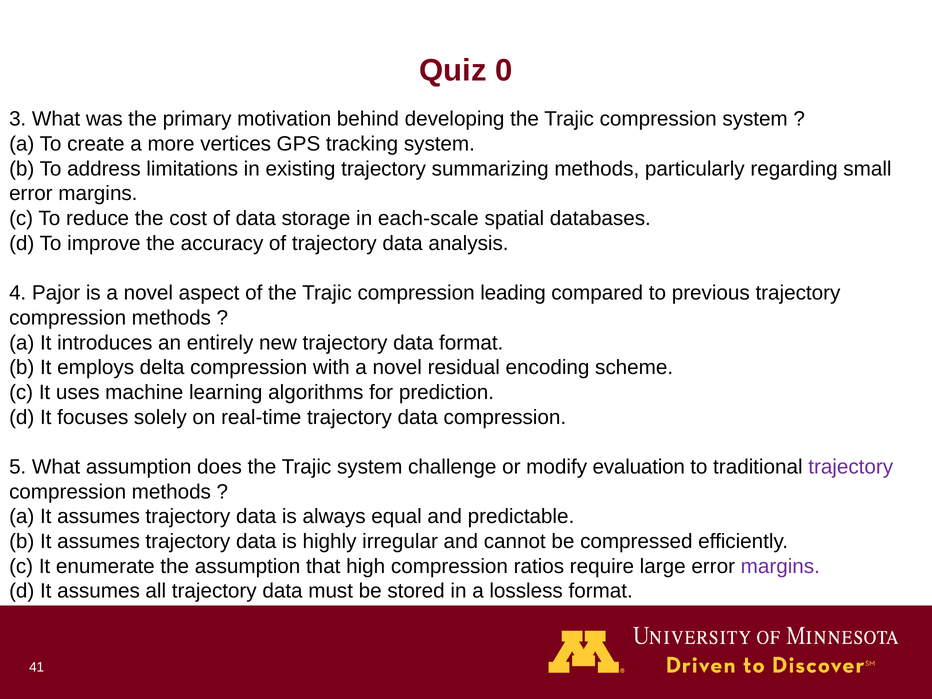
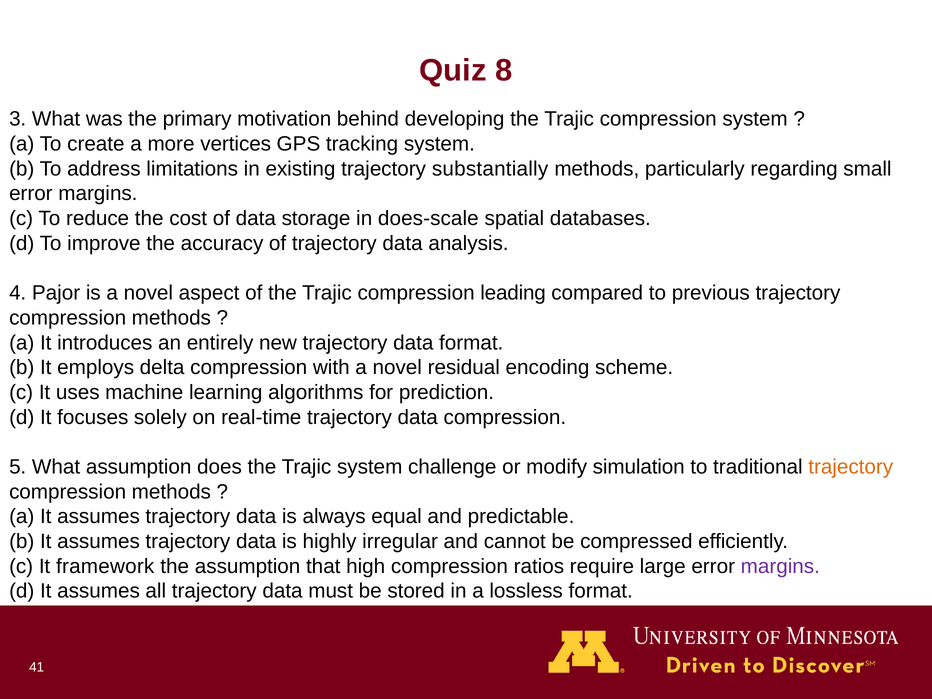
0: 0 -> 8
summarizing: summarizing -> substantially
each-scale: each-scale -> does-scale
evaluation: evaluation -> simulation
trajectory at (851, 467) colour: purple -> orange
enumerate: enumerate -> framework
